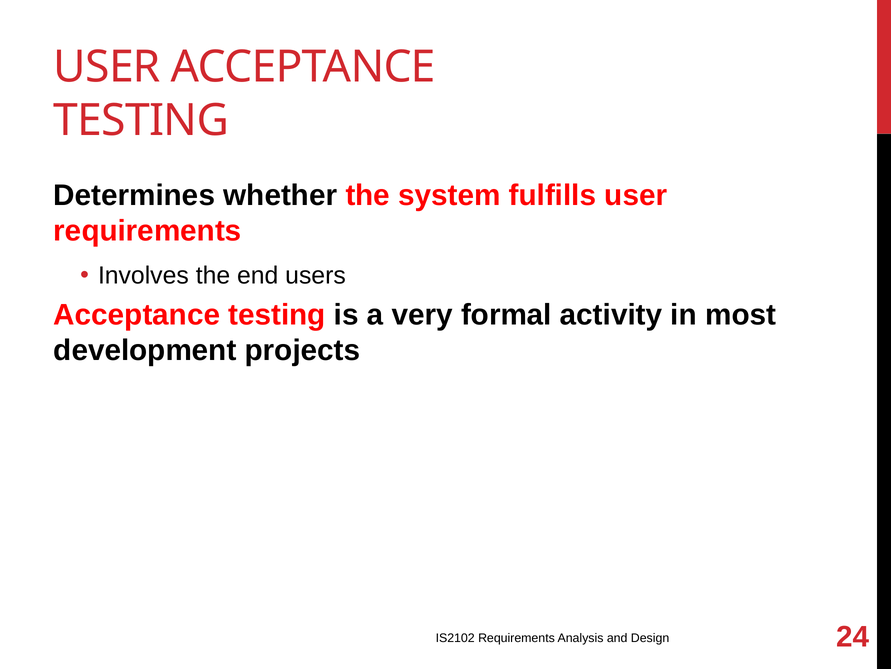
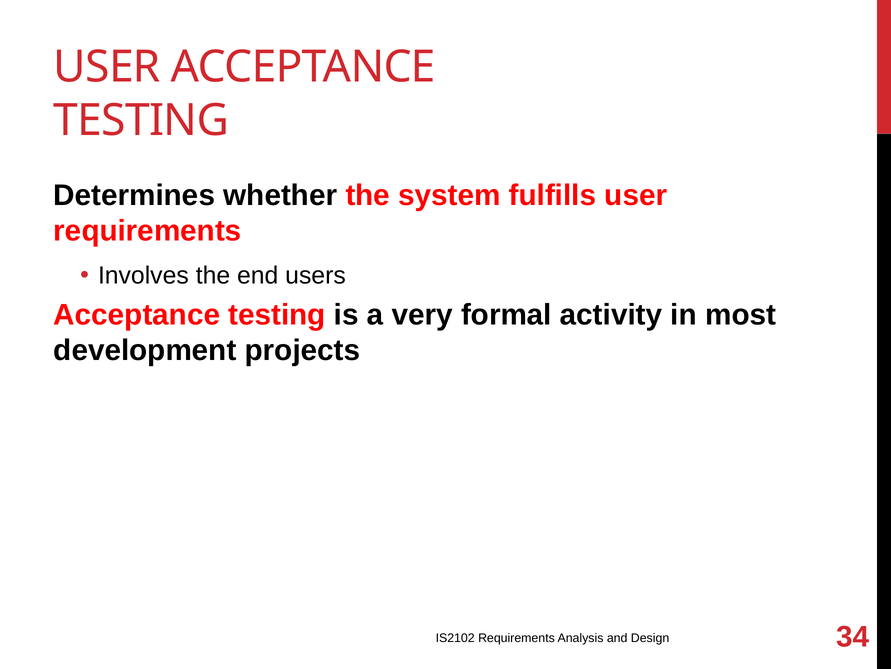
24: 24 -> 34
